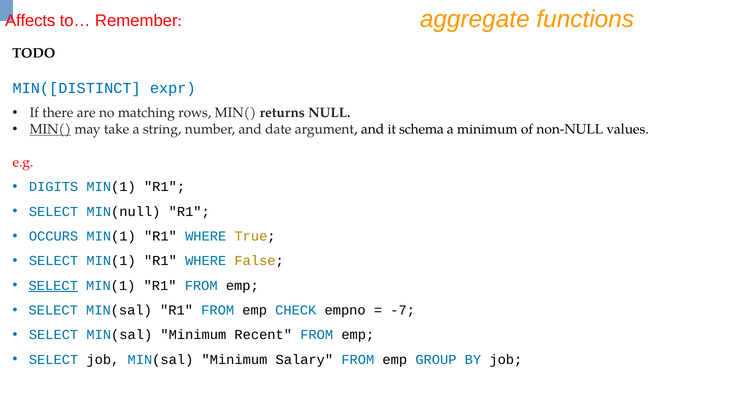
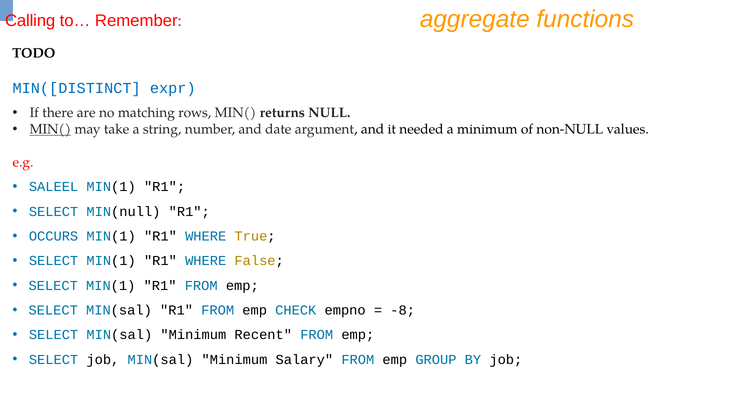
Affects: Affects -> Calling
schema: schema -> needed
DIGITS: DIGITS -> SALEEL
SELECT at (53, 286) underline: present -> none
-7: -7 -> -8
